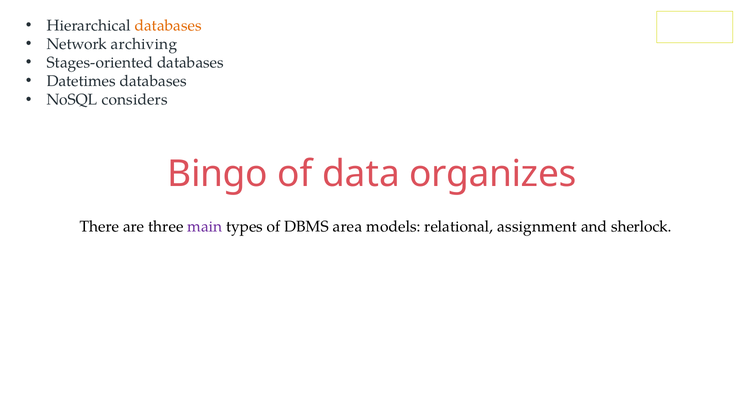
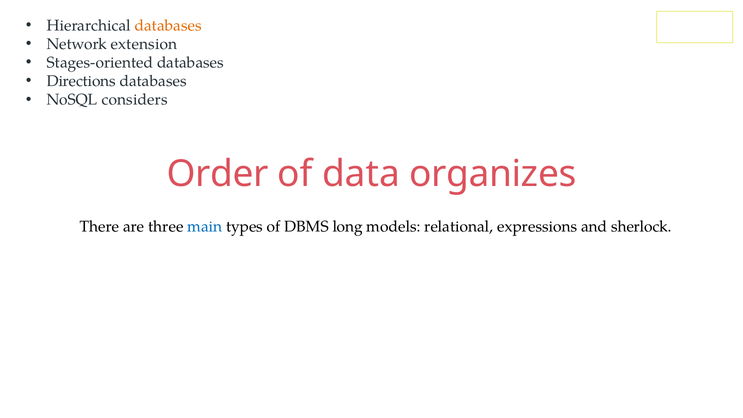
archiving: archiving -> extension
Datetimes: Datetimes -> Directions
Bingo: Bingo -> Order
main colour: purple -> blue
area: area -> long
assignment: assignment -> expressions
